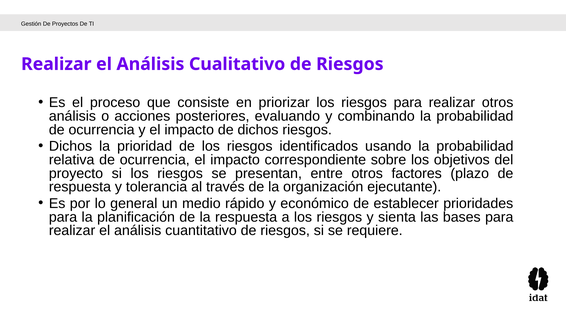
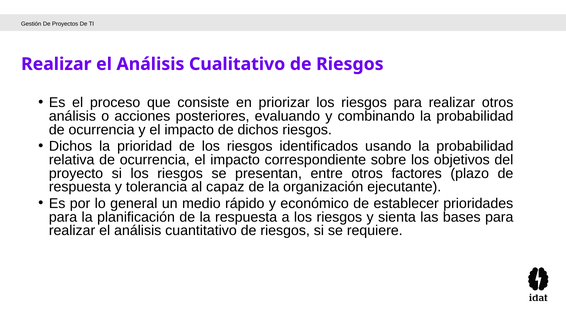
través: través -> capaz
